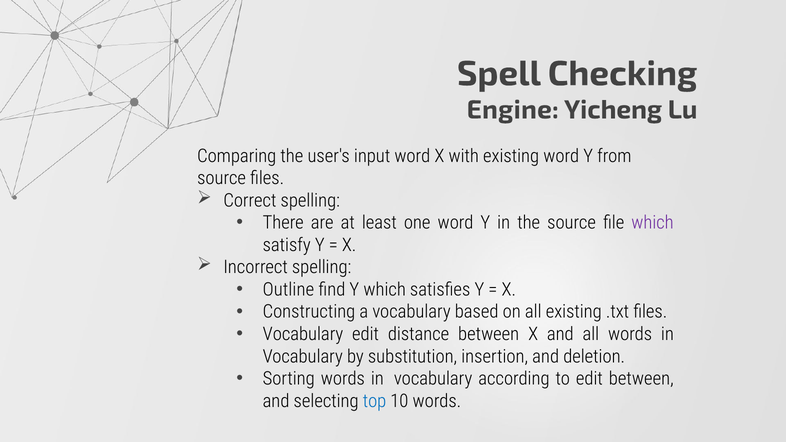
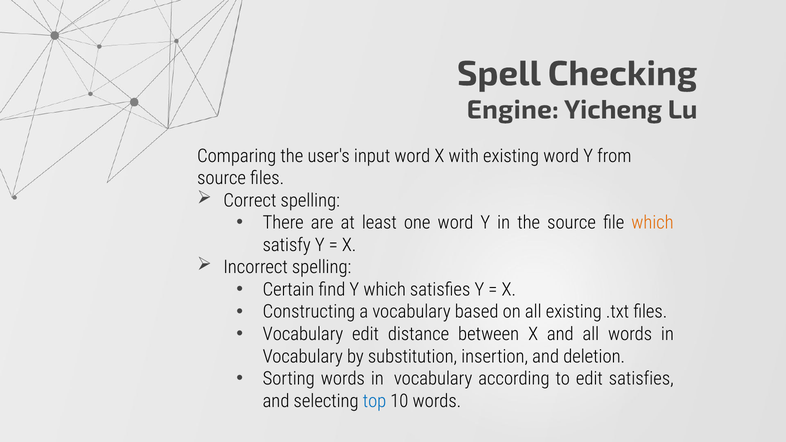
which at (653, 223) colour: purple -> orange
Outline: Outline -> Certain
edit between: between -> satisfies
